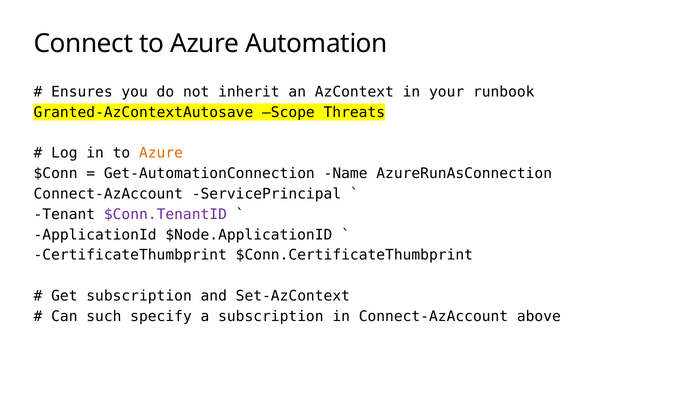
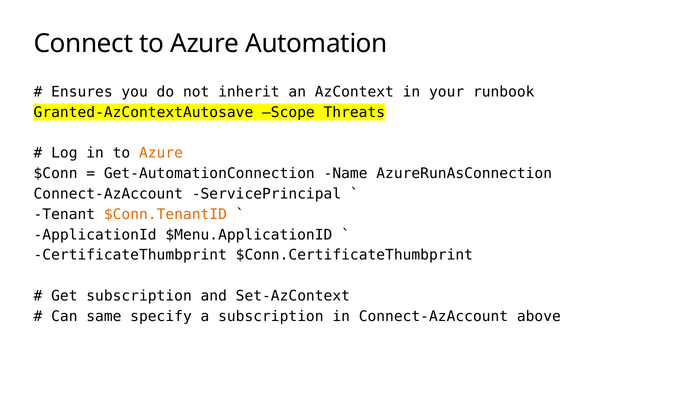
$Conn.TenantID colour: purple -> orange
$Node.ApplicationID: $Node.ApplicationID -> $Menu.ApplicationID
such: such -> same
